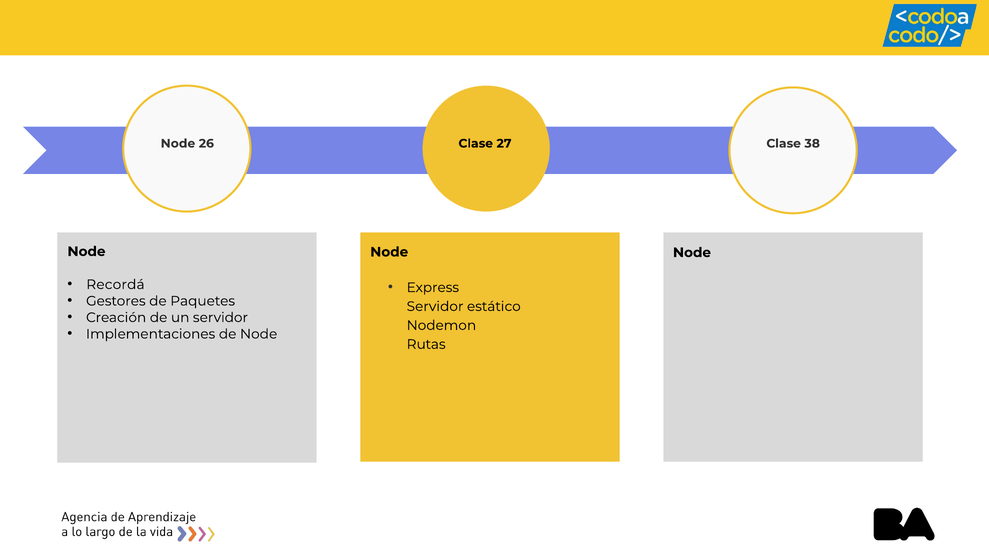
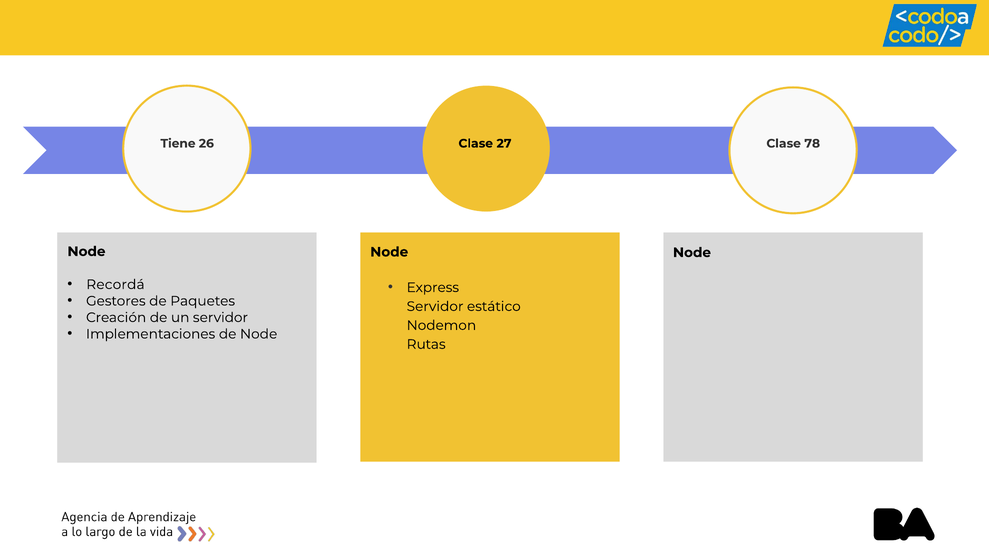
Node at (178, 144): Node -> Tiene
38: 38 -> 78
